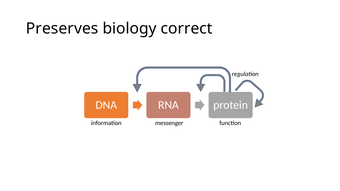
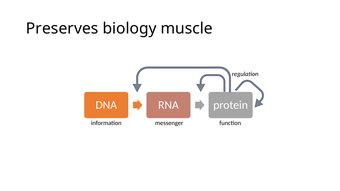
correct: correct -> muscle
